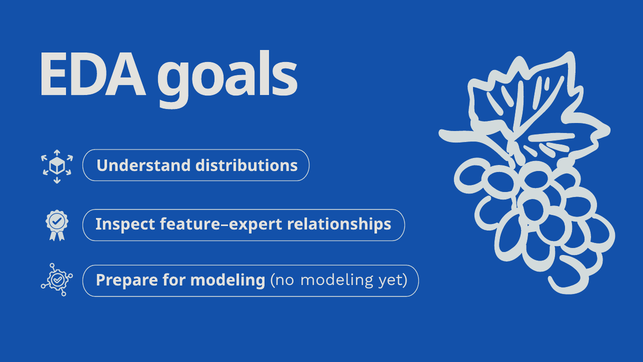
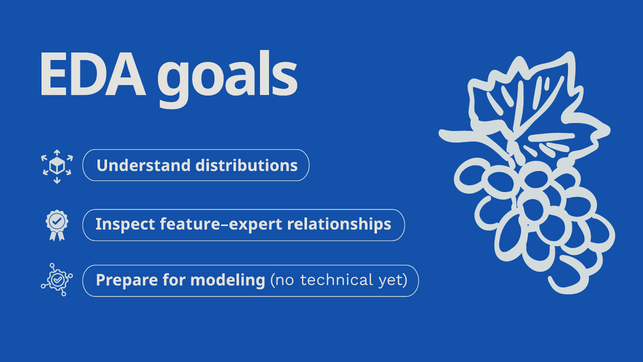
no modeling: modeling -> technical
